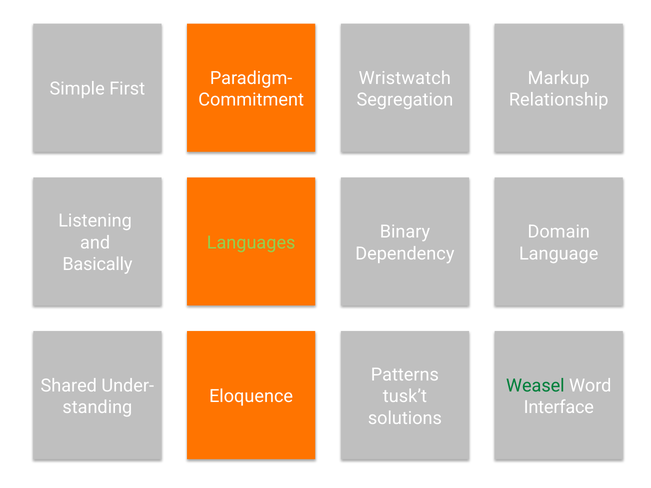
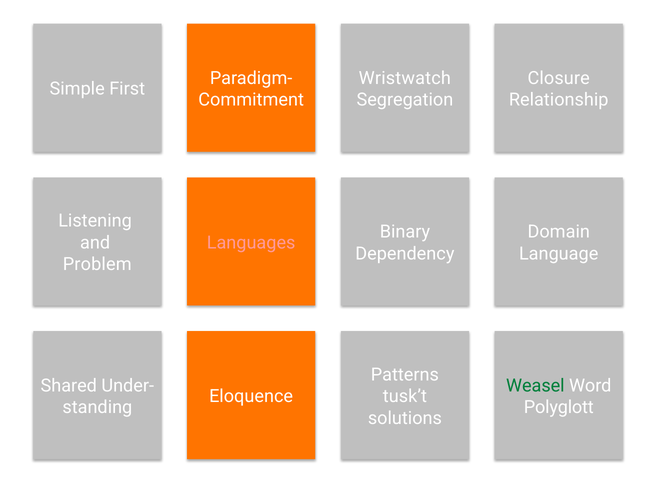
Markup: Markup -> Closure
Languages colour: light green -> pink
Basically: Basically -> Problem
Interface: Interface -> Polyglott
